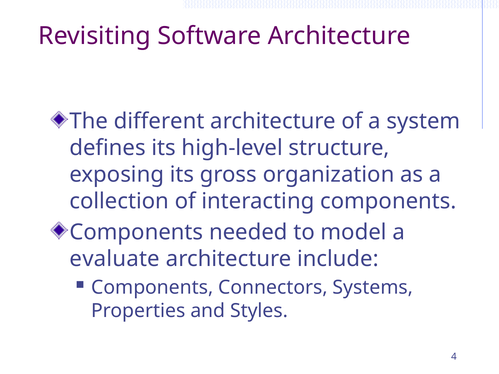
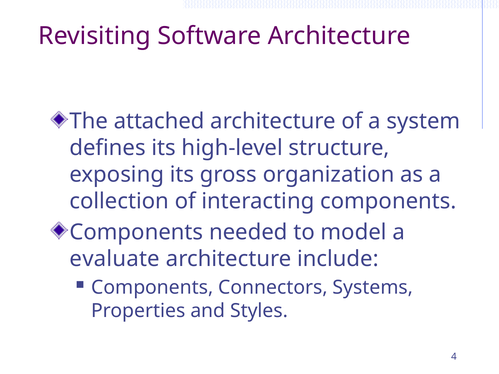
different: different -> attached
